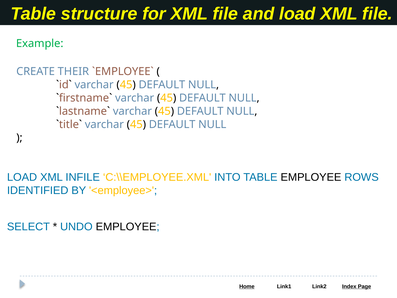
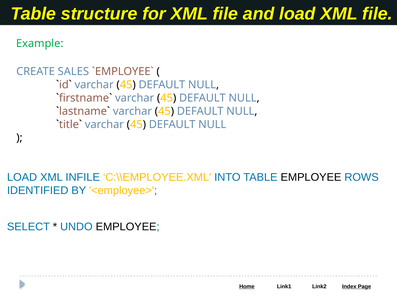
THEIR: THEIR -> SALES
